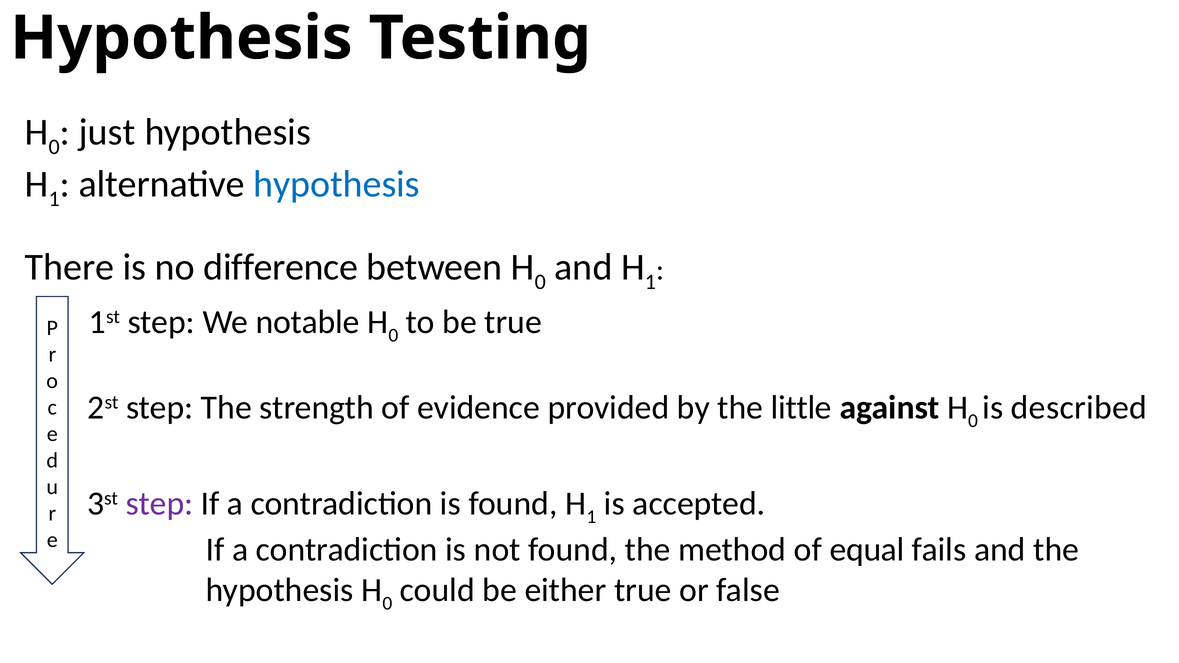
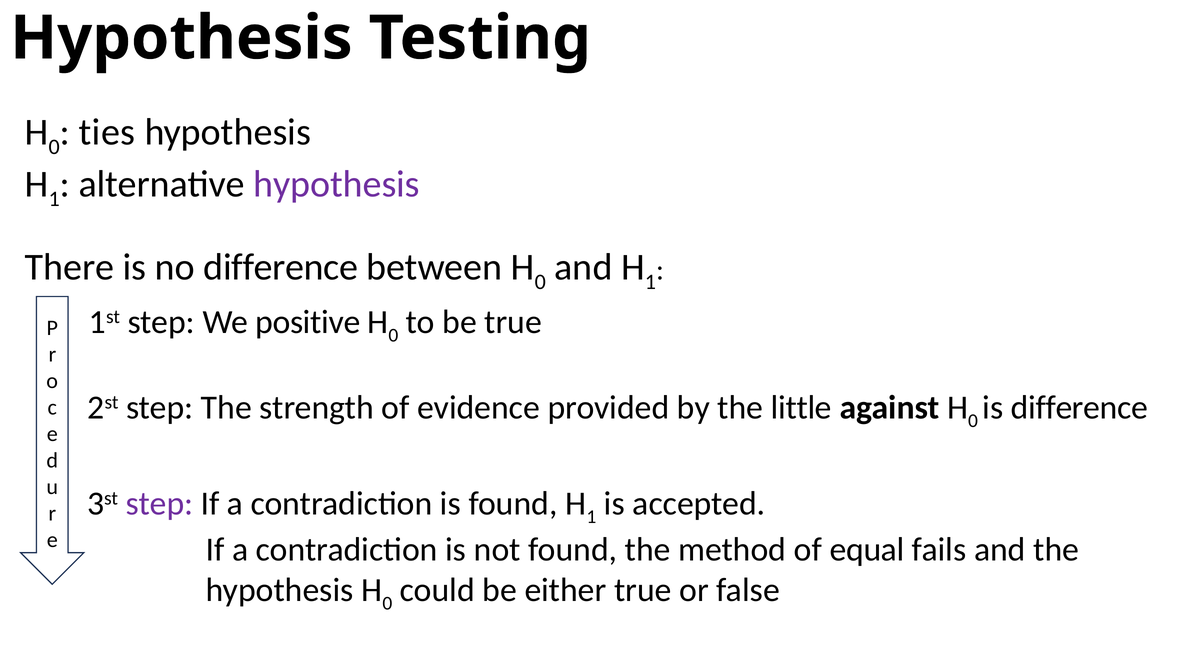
just: just -> ties
hypothesis at (337, 184) colour: blue -> purple
notable: notable -> positive
is described: described -> difference
